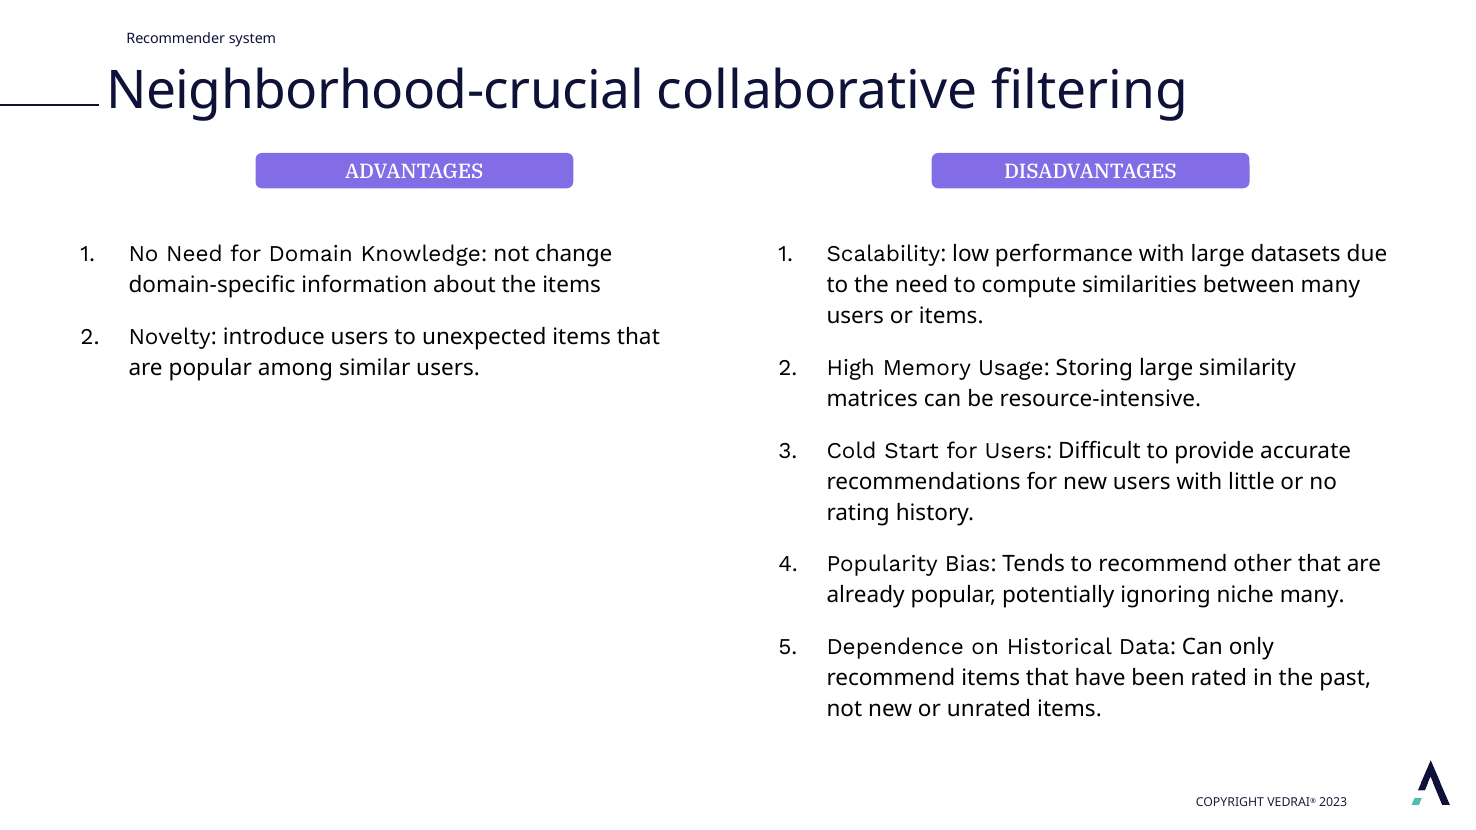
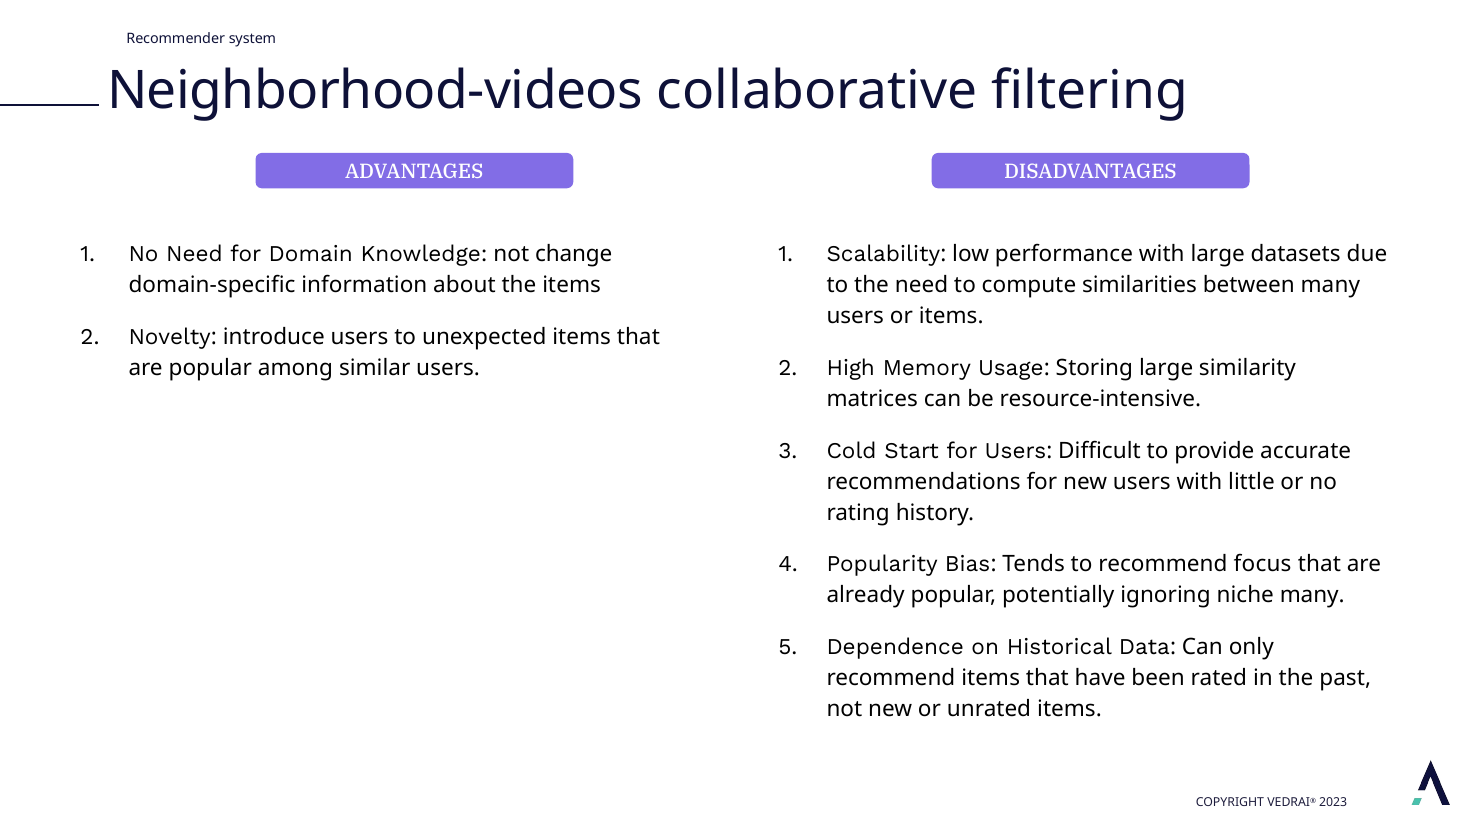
Neighborhood-crucial: Neighborhood-crucial -> Neighborhood-videos
other: other -> focus
